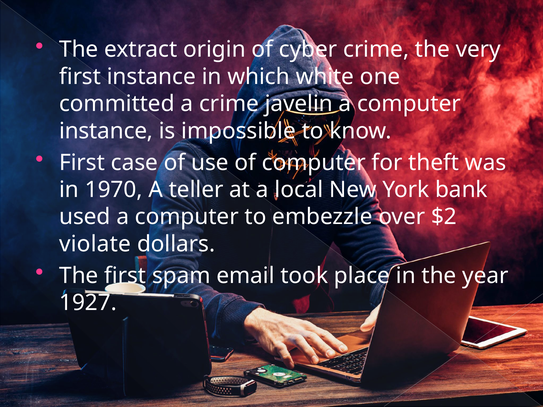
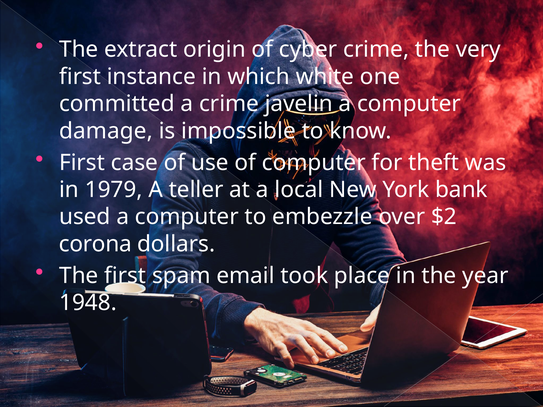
instance at (106, 131): instance -> damage
1970: 1970 -> 1979
violate: violate -> corona
1927: 1927 -> 1948
